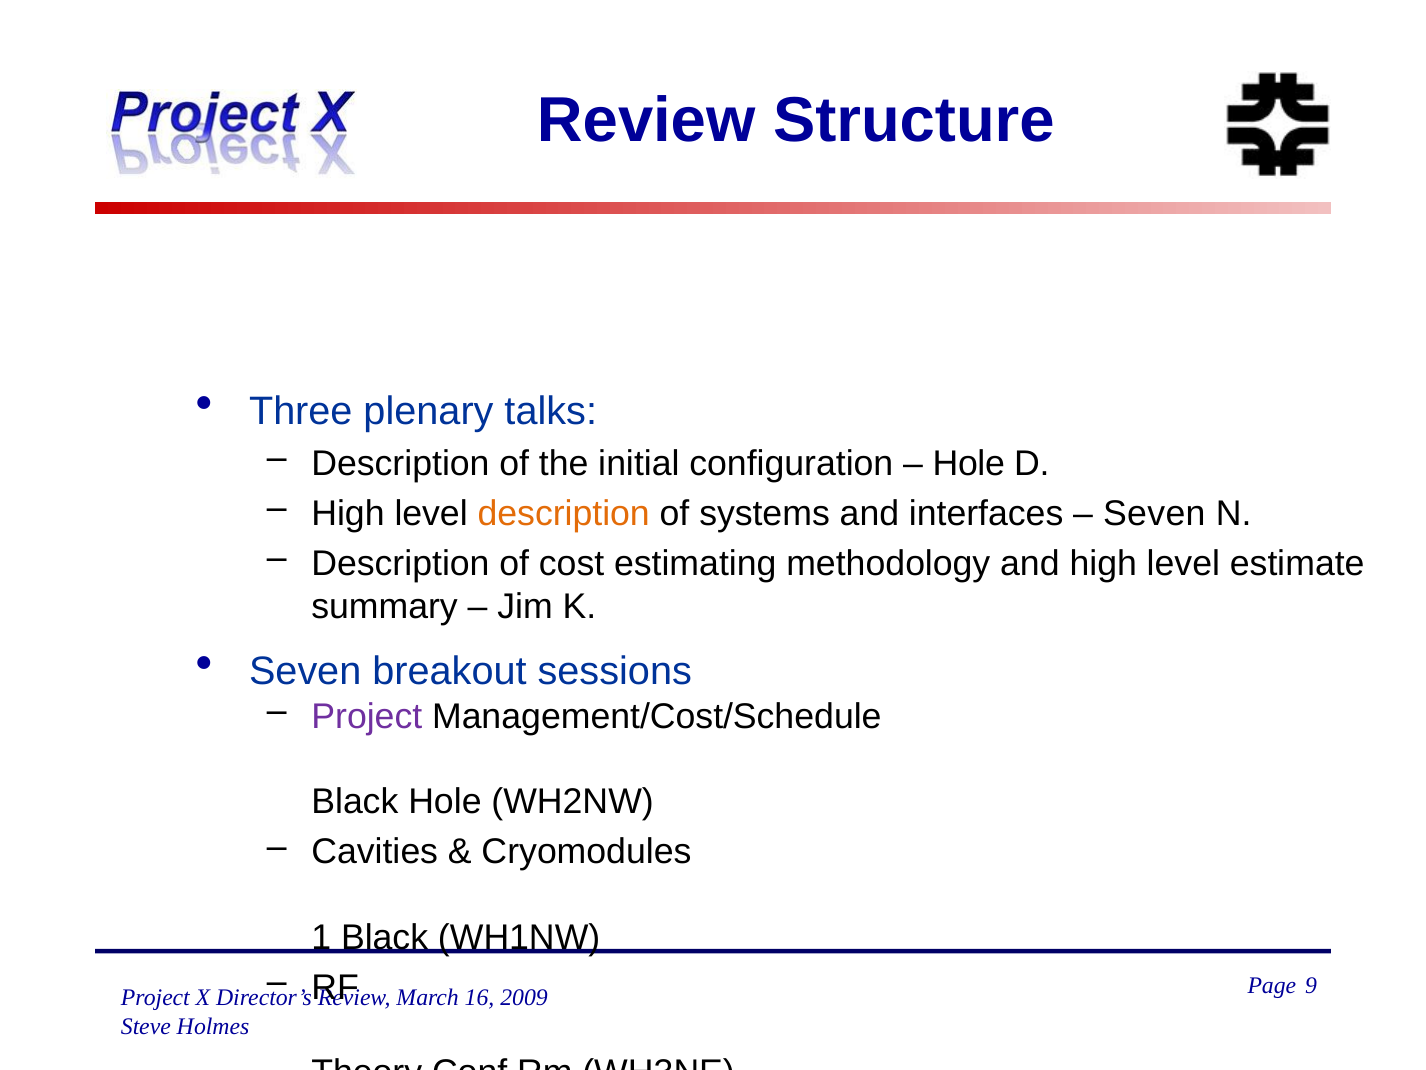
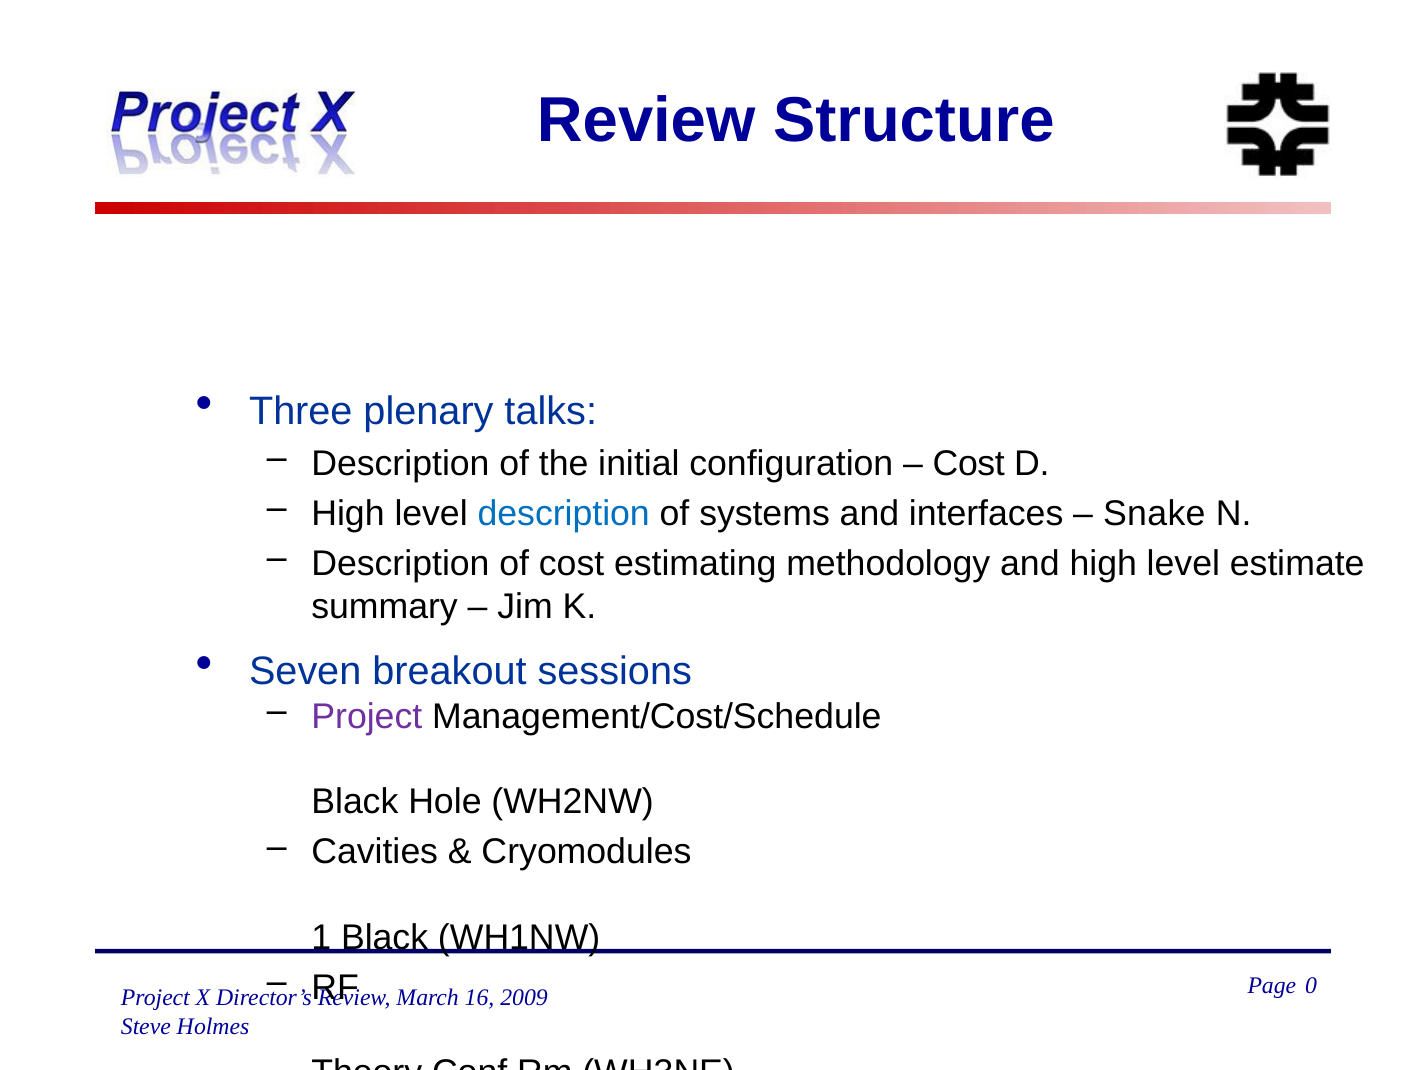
Hole at (969, 463): Hole -> Cost
description at (564, 513) colour: orange -> blue
Seven at (1154, 513): Seven -> Snake
9: 9 -> 0
